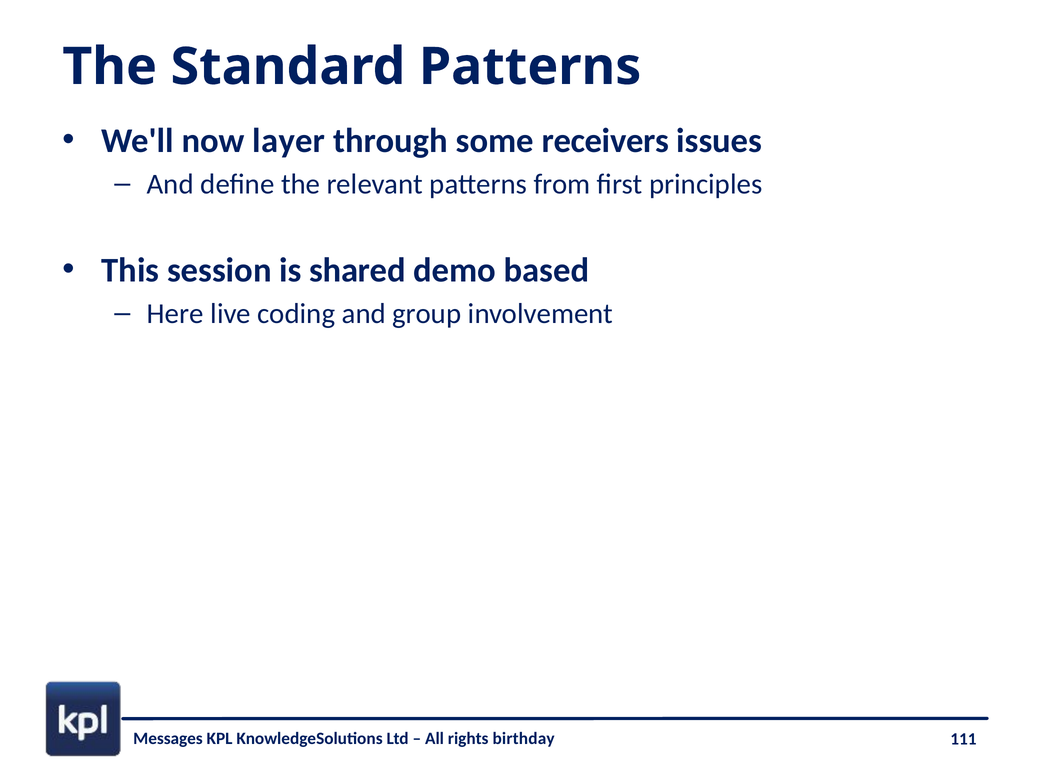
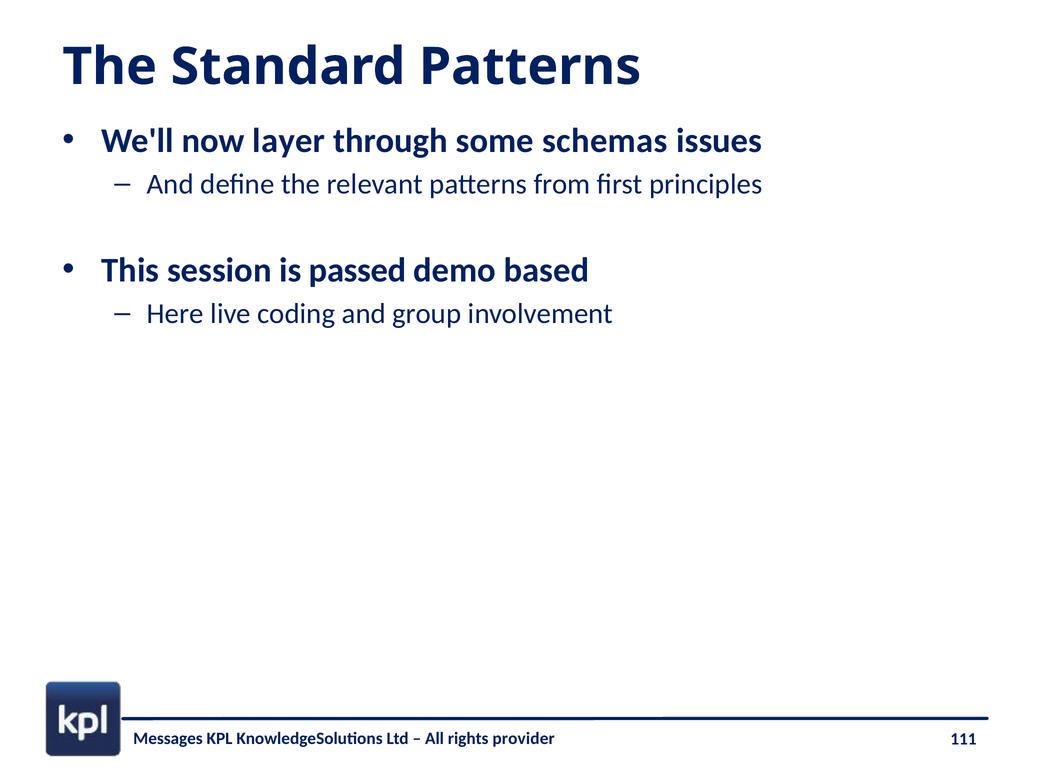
receivers: receivers -> schemas
shared: shared -> passed
birthday: birthday -> provider
